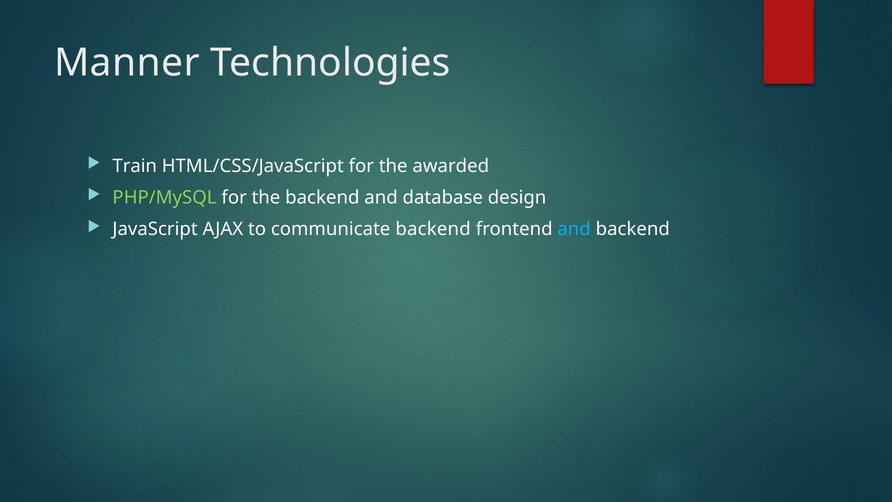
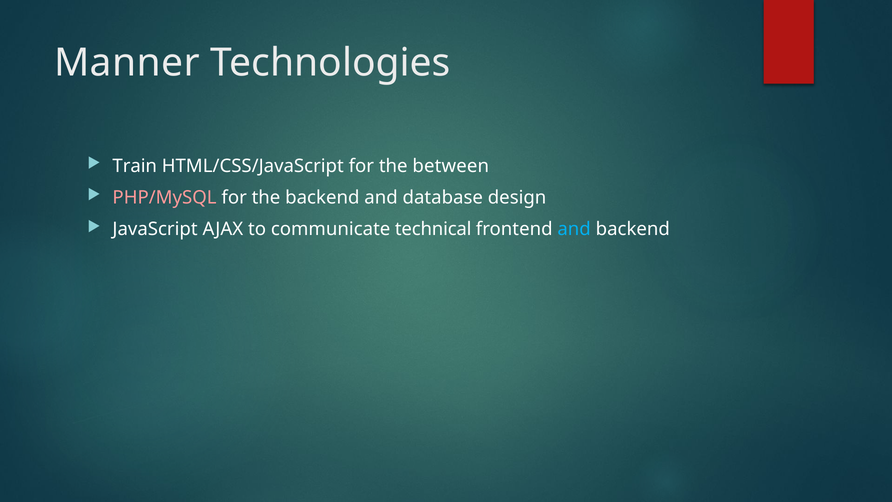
awarded: awarded -> between
PHP/MySQL colour: light green -> pink
communicate backend: backend -> technical
